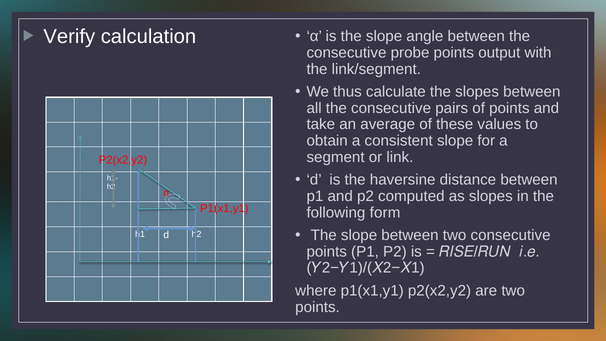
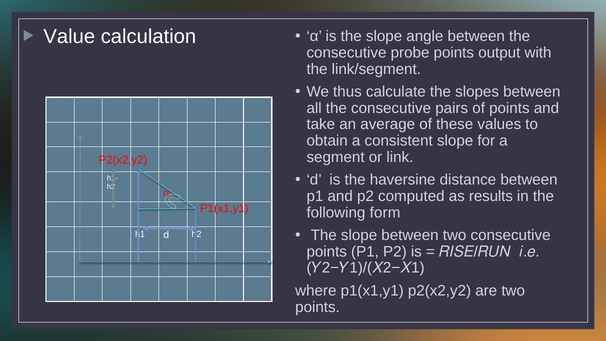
Verify: Verify -> Value
as slopes: slopes -> results
